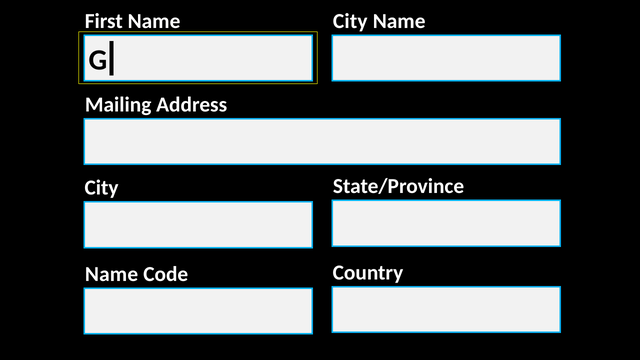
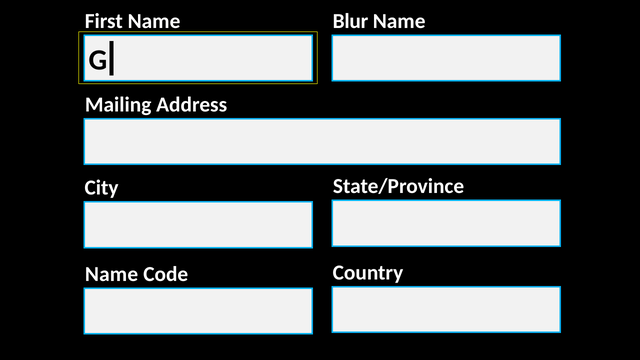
Name City: City -> Blur
